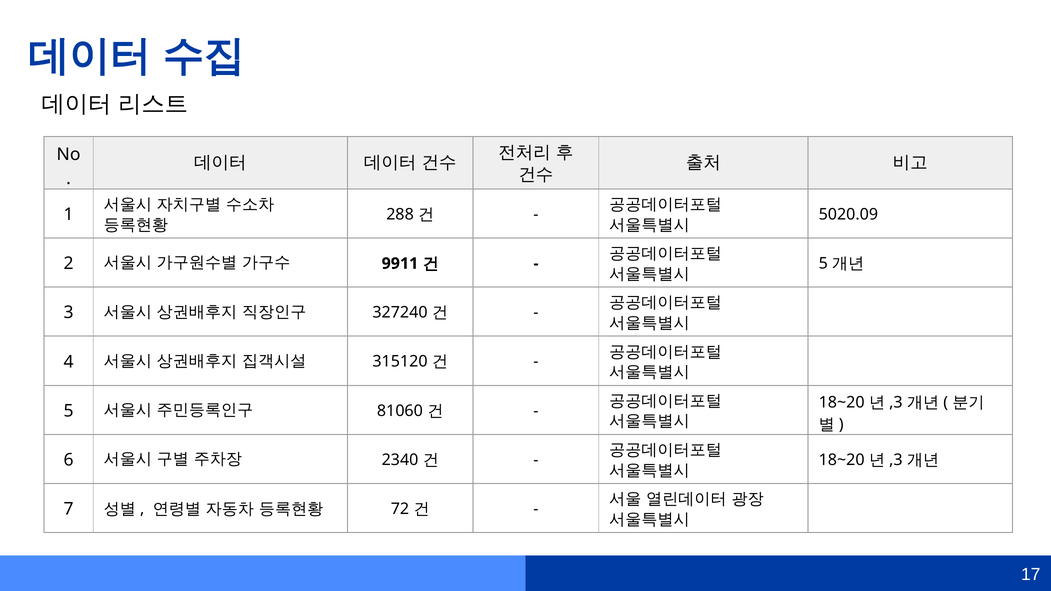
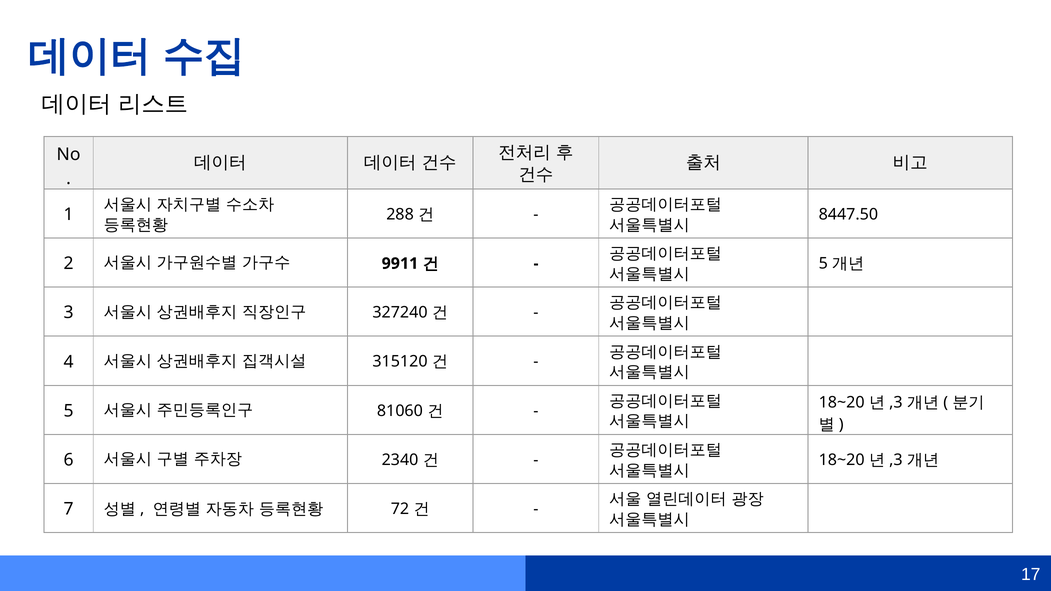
5020.09: 5020.09 -> 8447.50
